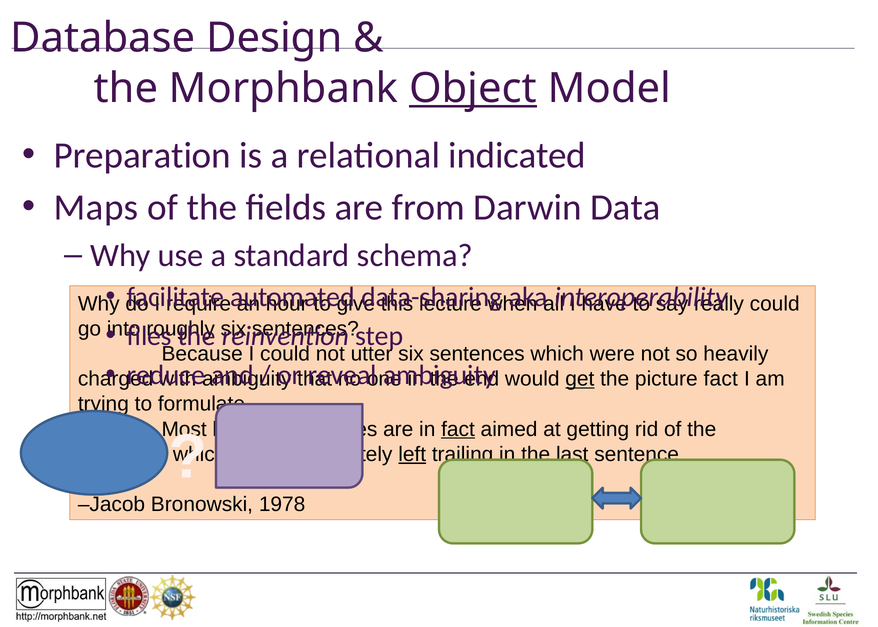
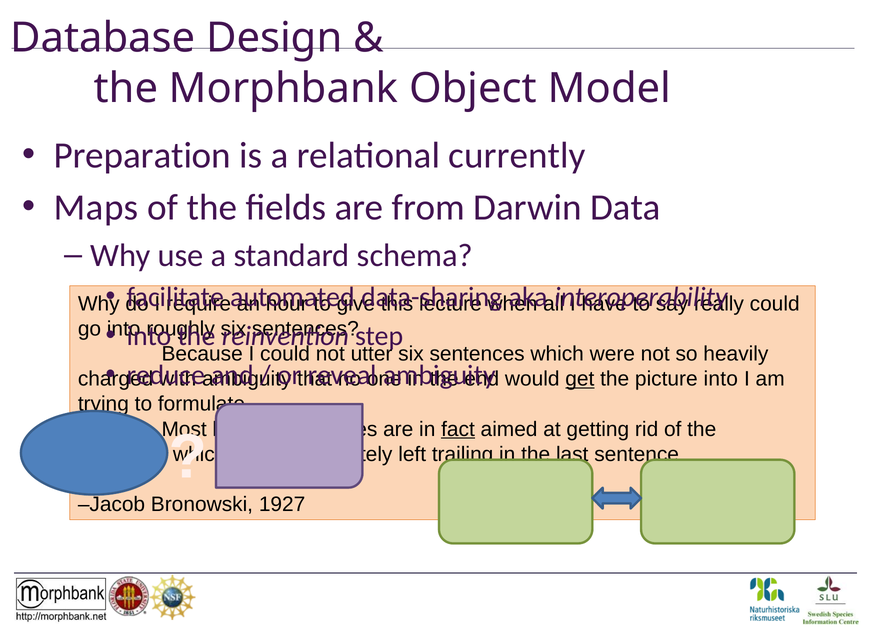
Object underline: present -> none
indicated: indicated -> currently
files at (149, 336): files -> into
picture fact: fact -> into
left underline: present -> none
1978: 1978 -> 1927
